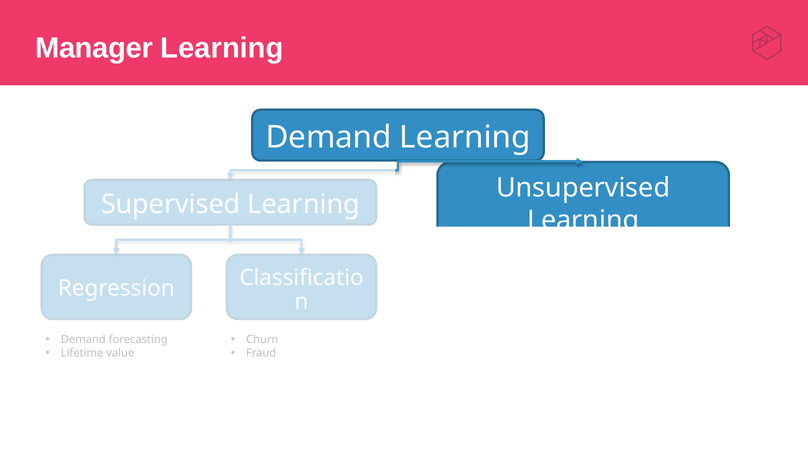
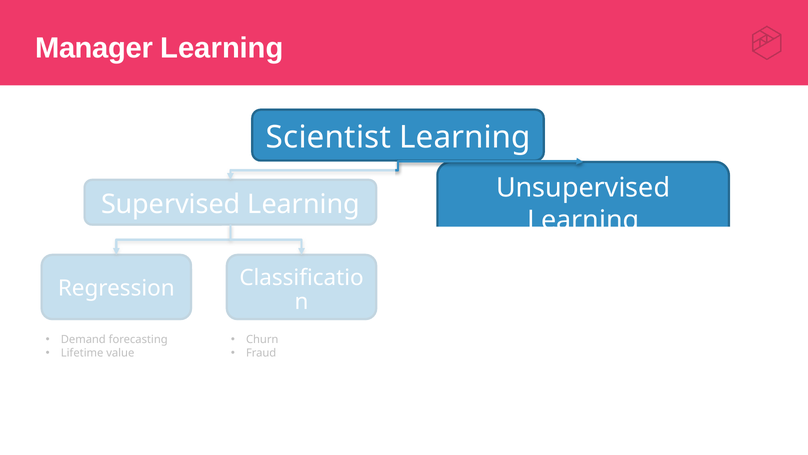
Demand at (329, 137): Demand -> Scientist
